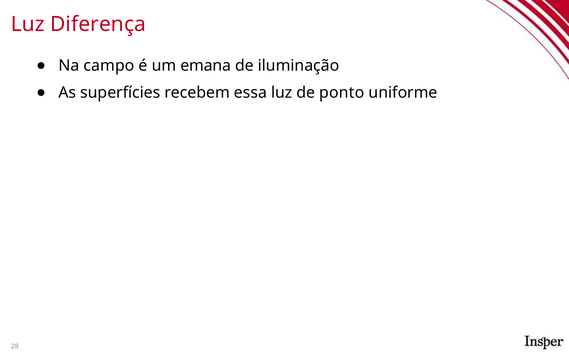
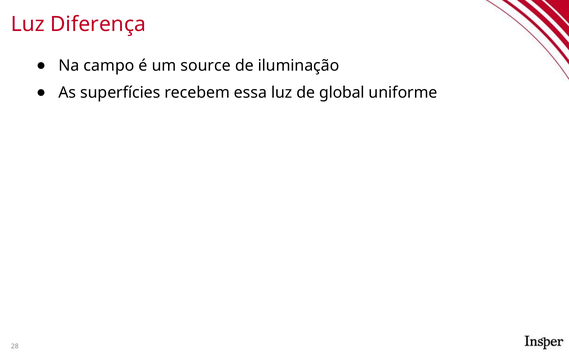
emana: emana -> source
ponto: ponto -> global
